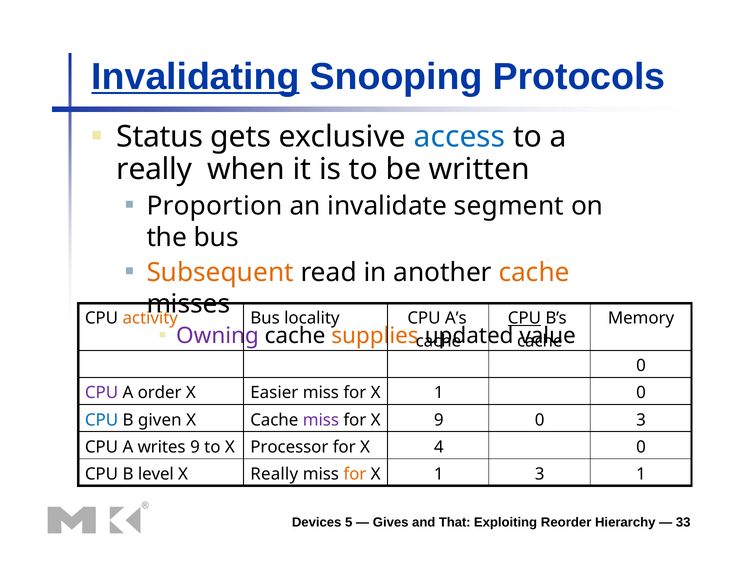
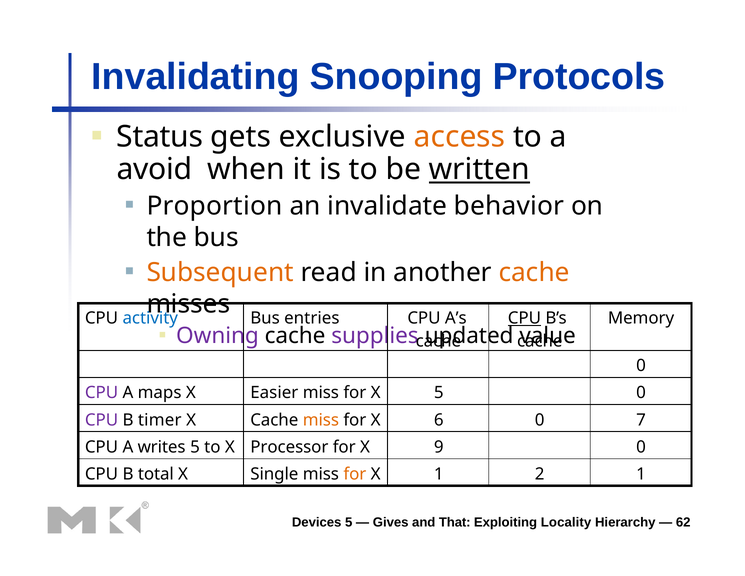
Invalidating underline: present -> none
access colour: blue -> orange
really at (154, 169): really -> avoid
written underline: none -> present
segment: segment -> behavior
activity colour: orange -> blue
locality: locality -> entries
supplies colour: orange -> purple
order: order -> maps
1 at (439, 393): 1 -> 5
CPU at (102, 420) colour: blue -> purple
given: given -> timer
miss at (321, 420) colour: purple -> orange
X 9: 9 -> 6
0 3: 3 -> 7
writes 9: 9 -> 5
4: 4 -> 9
level: level -> total
X Really: Really -> Single
1 3: 3 -> 2
Reorder: Reorder -> Locality
33: 33 -> 62
